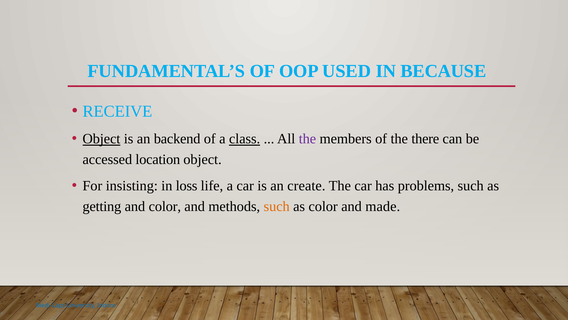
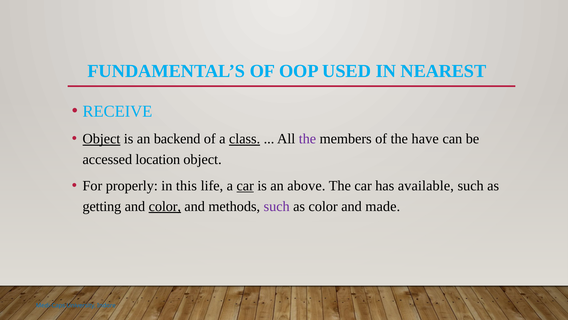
BECAUSE: BECAUSE -> NEAREST
there: there -> have
insisting: insisting -> properly
loss: loss -> this
car at (245, 186) underline: none -> present
create: create -> above
problems: problems -> available
color at (165, 206) underline: none -> present
such at (277, 206) colour: orange -> purple
